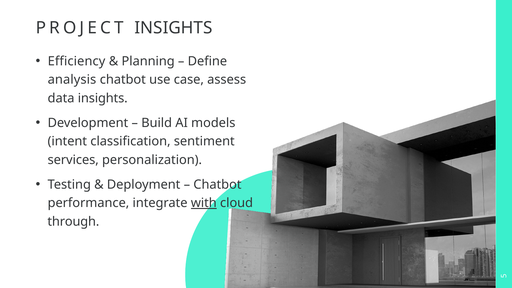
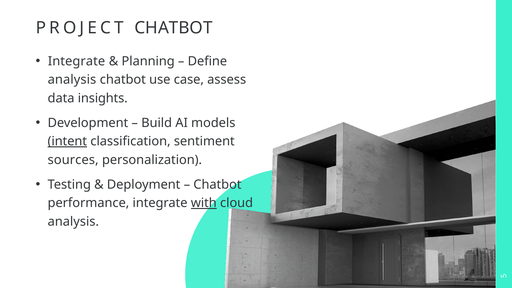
PROJECT INSIGHTS: INSIGHTS -> CHATBOT
Efficiency at (77, 61): Efficiency -> Integrate
intent underline: none -> present
services: services -> sources
through at (73, 221): through -> analysis
